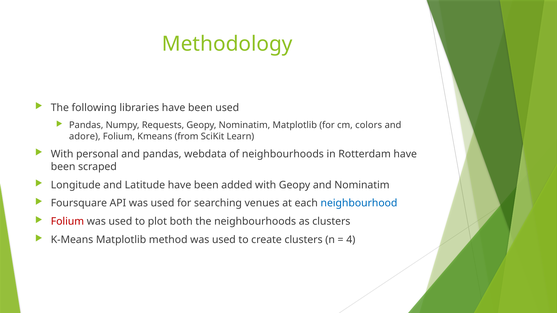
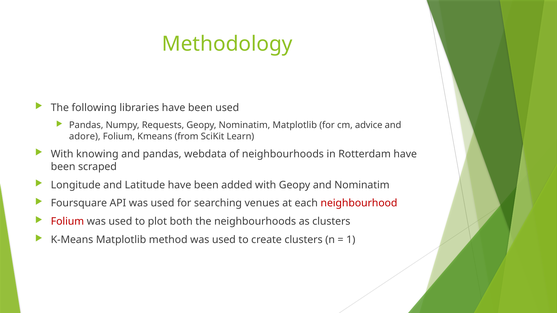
colors: colors -> advice
personal: personal -> knowing
neighbourhood colour: blue -> red
4: 4 -> 1
